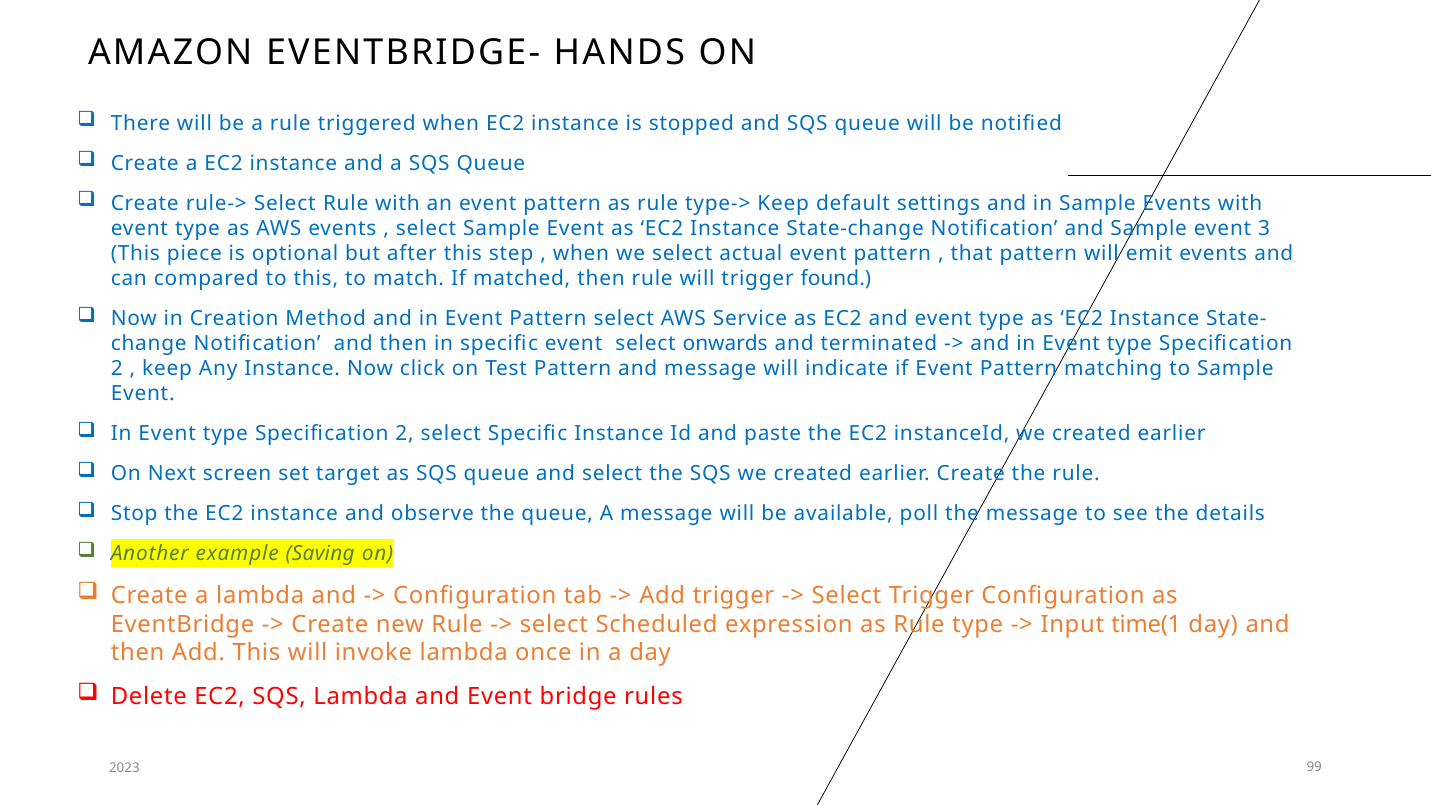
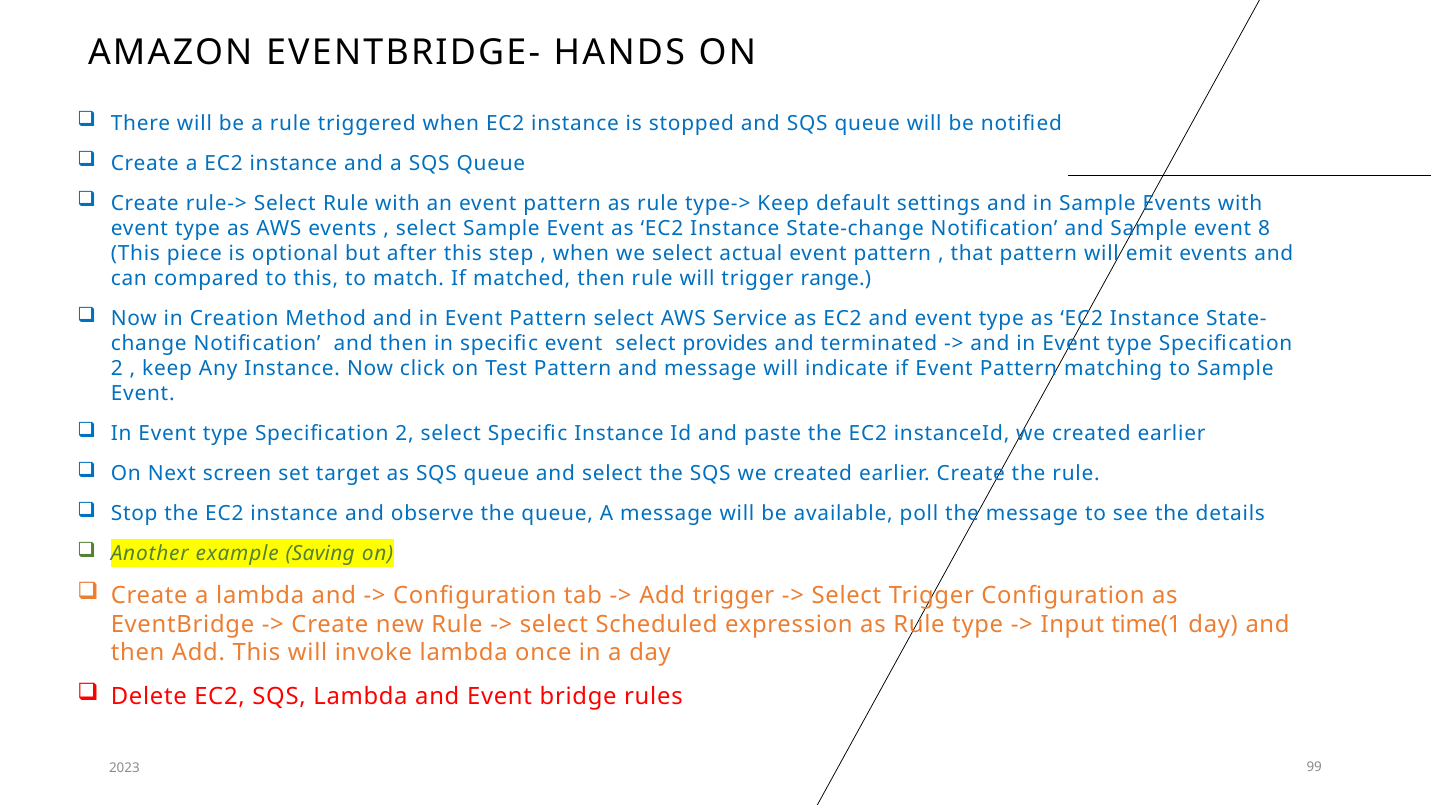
3: 3 -> 8
found: found -> range
onwards: onwards -> provides
